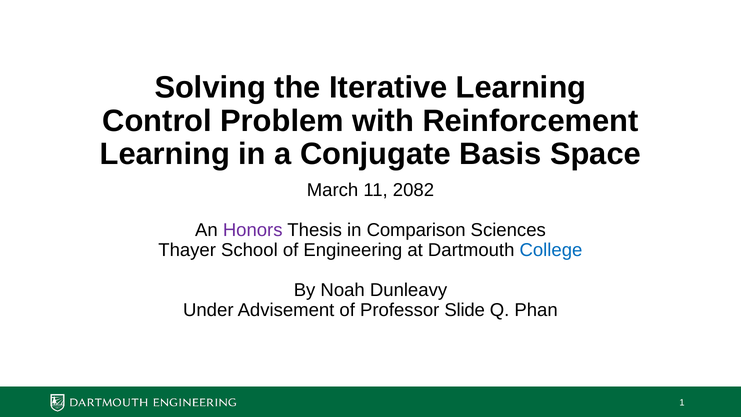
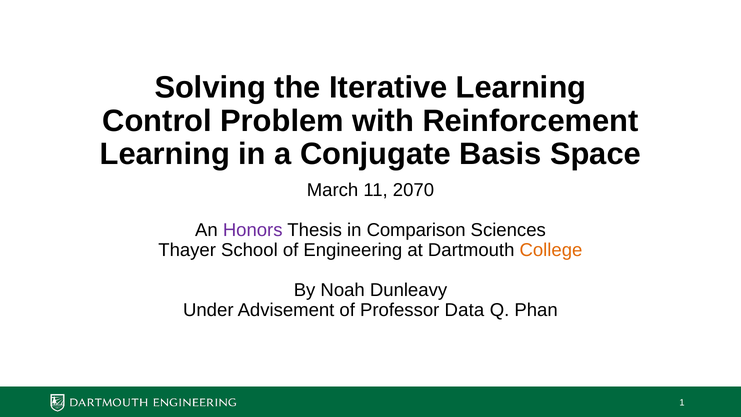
2082: 2082 -> 2070
College colour: blue -> orange
Slide: Slide -> Data
